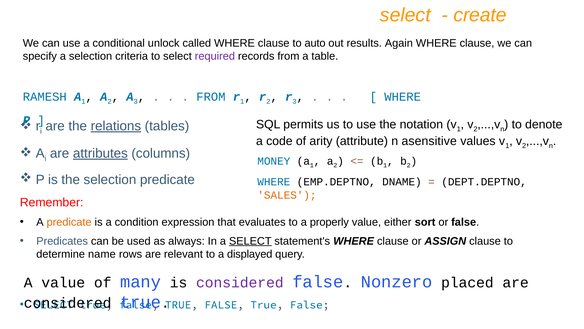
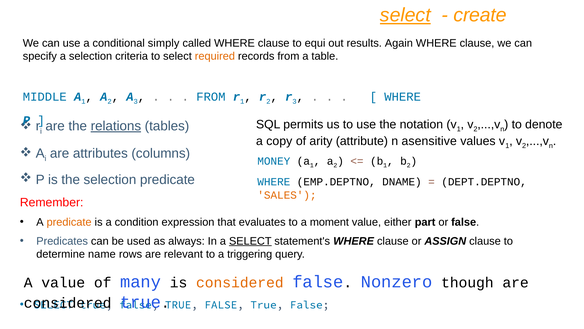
select at (405, 15) underline: none -> present
unlock: unlock -> simply
auto: auto -> equi
required colour: purple -> orange
RAMESH: RAMESH -> MIDDLE
code: code -> copy
attributes underline: present -> none
properly: properly -> moment
sort: sort -> part
displayed: displayed -> triggering
considered at (240, 282) colour: purple -> orange
placed: placed -> though
